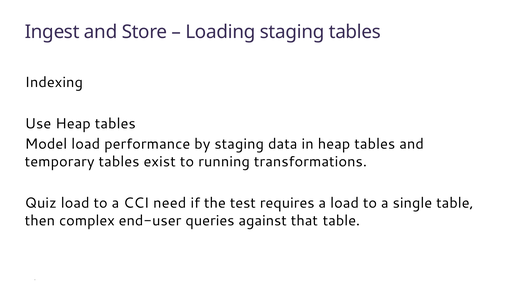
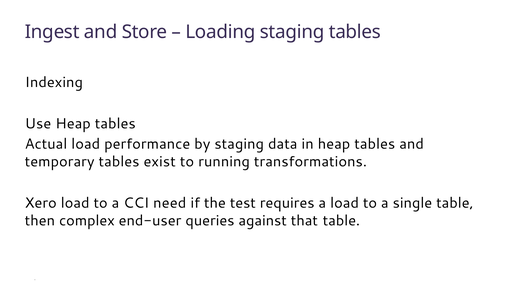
Model: Model -> Actual
Quiz: Quiz -> Xero
